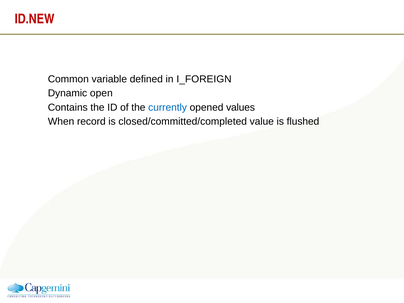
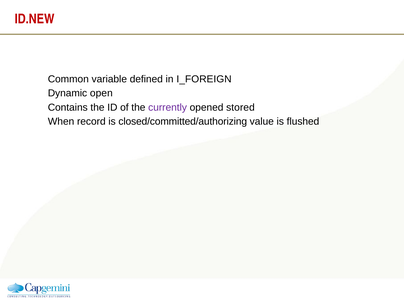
currently colour: blue -> purple
values: values -> stored
closed/committed/completed: closed/committed/completed -> closed/committed/authorizing
